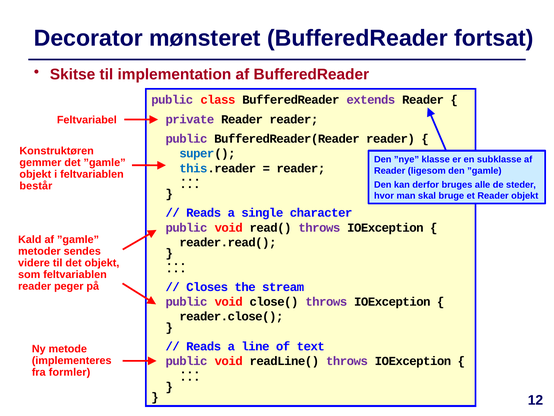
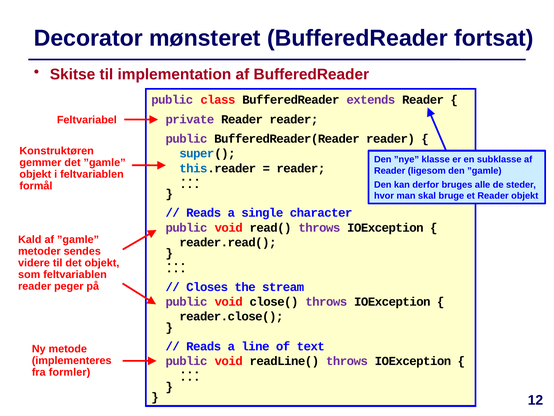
består: består -> formål
